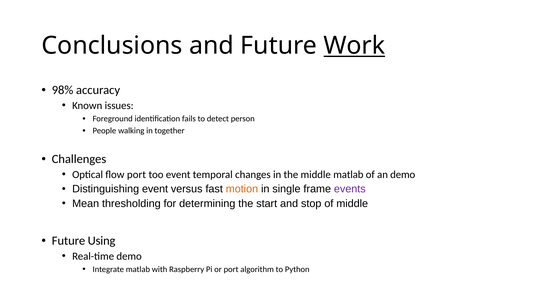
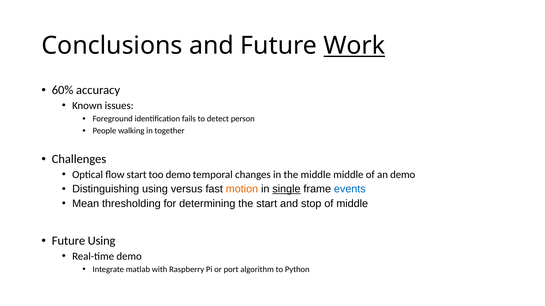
98%: 98% -> 60%
flow port: port -> start
too event: event -> demo
middle matlab: matlab -> middle
Distinguishing event: event -> using
single underline: none -> present
events colour: purple -> blue
